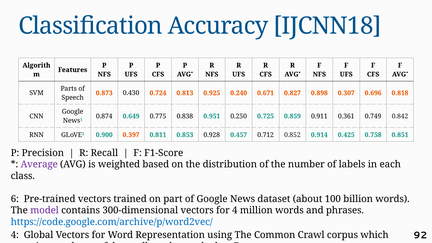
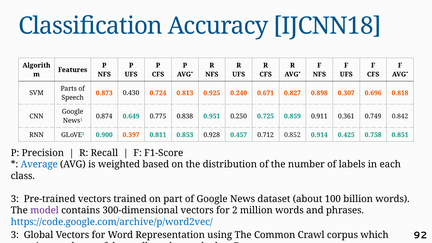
Average colour: purple -> blue
6 at (15, 199): 6 -> 3
for 4: 4 -> 2
4 at (15, 235): 4 -> 3
